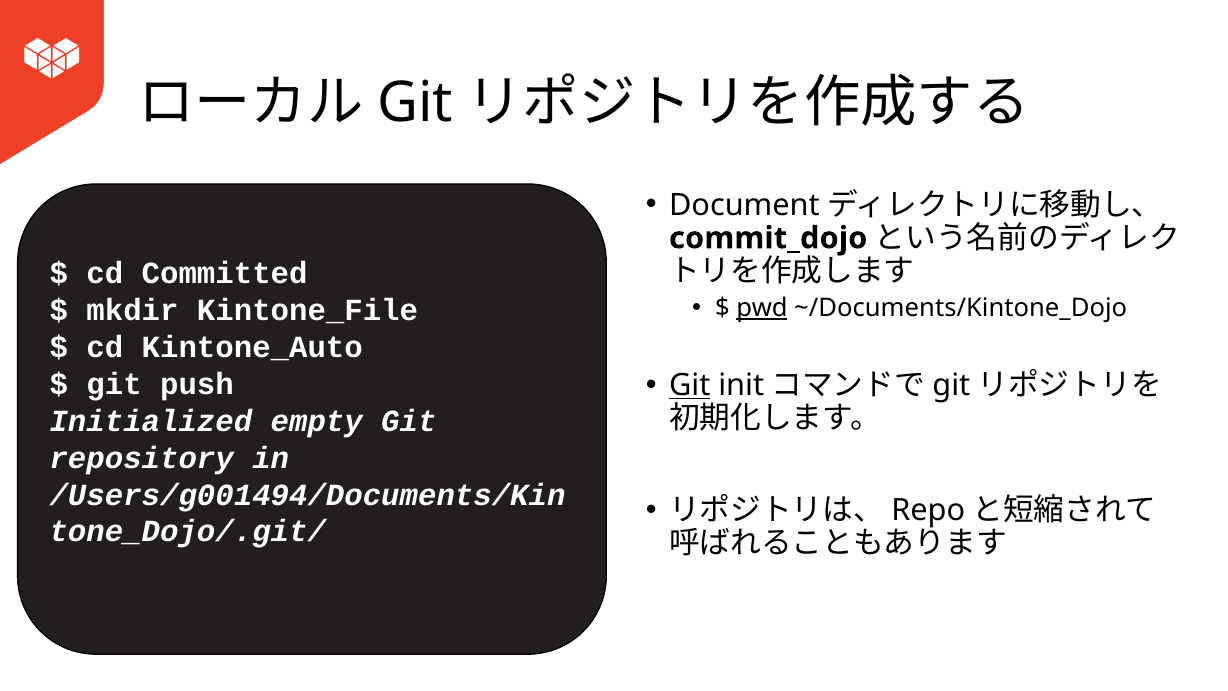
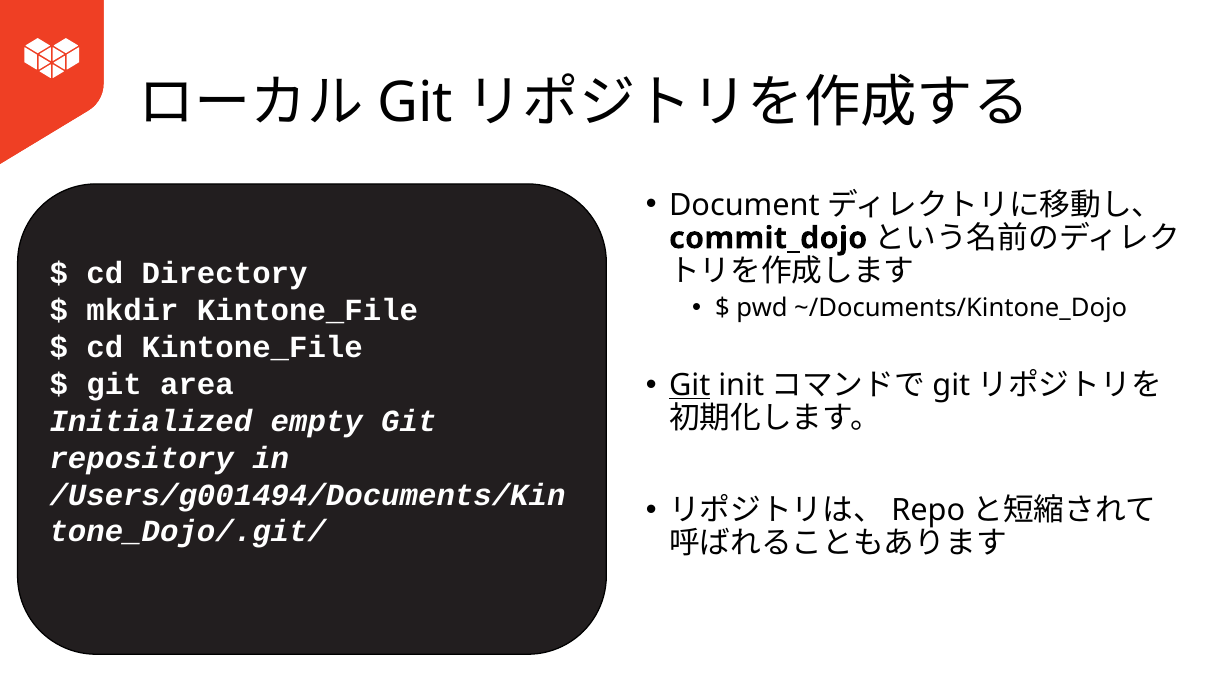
Committed: Committed -> Directory
pwd underline: present -> none
cd Kintone_Auto: Kintone_Auto -> Kintone_File
push: push -> area
